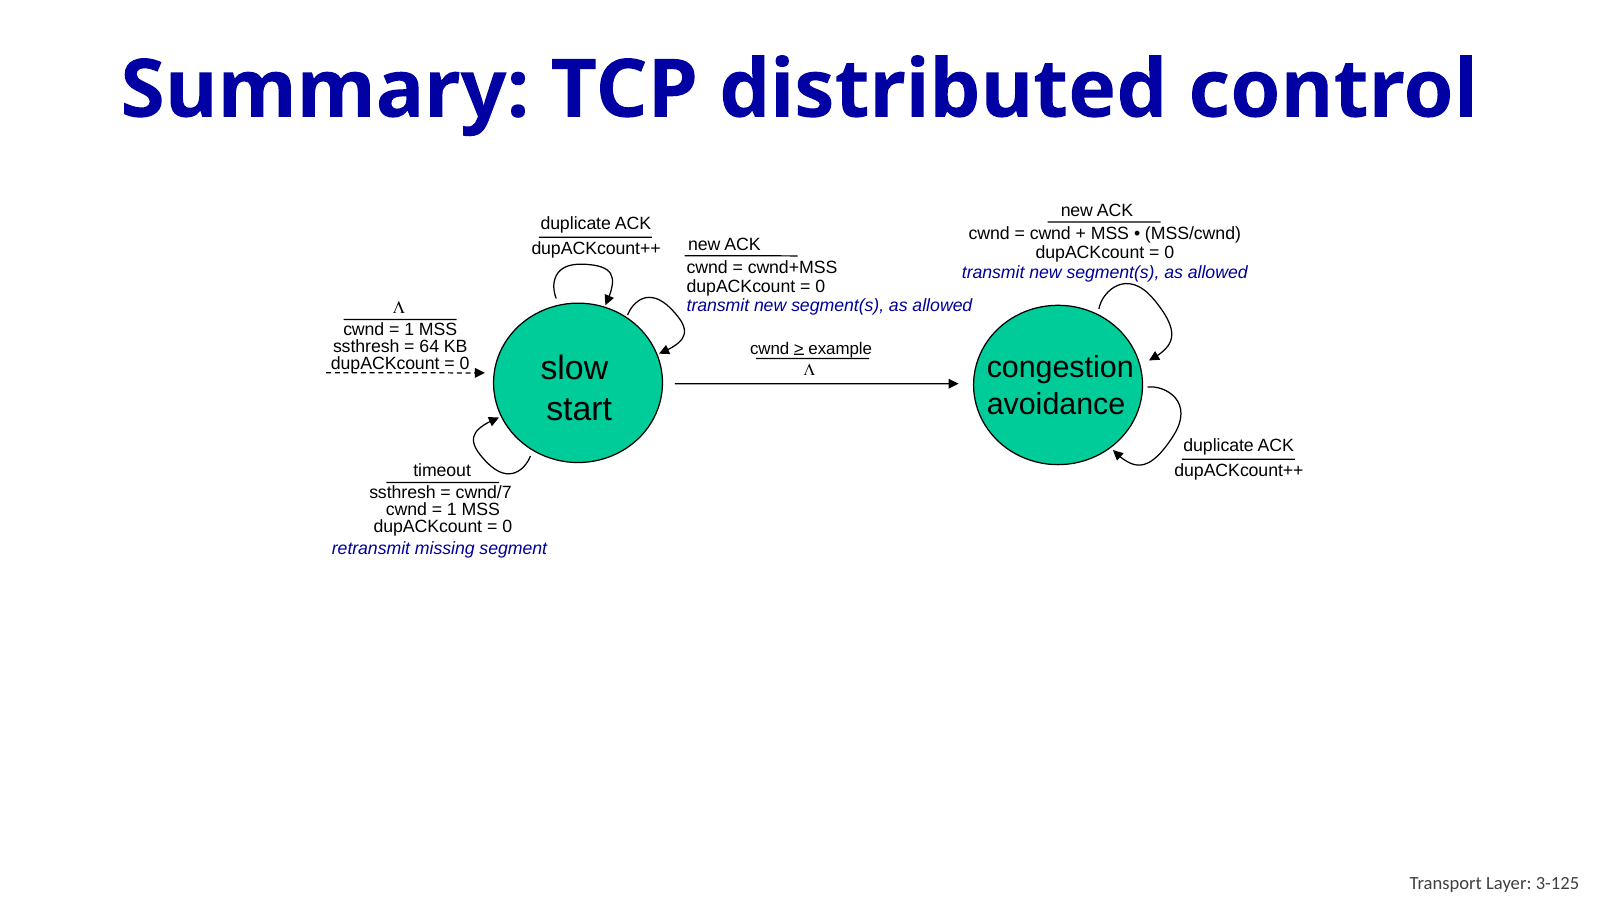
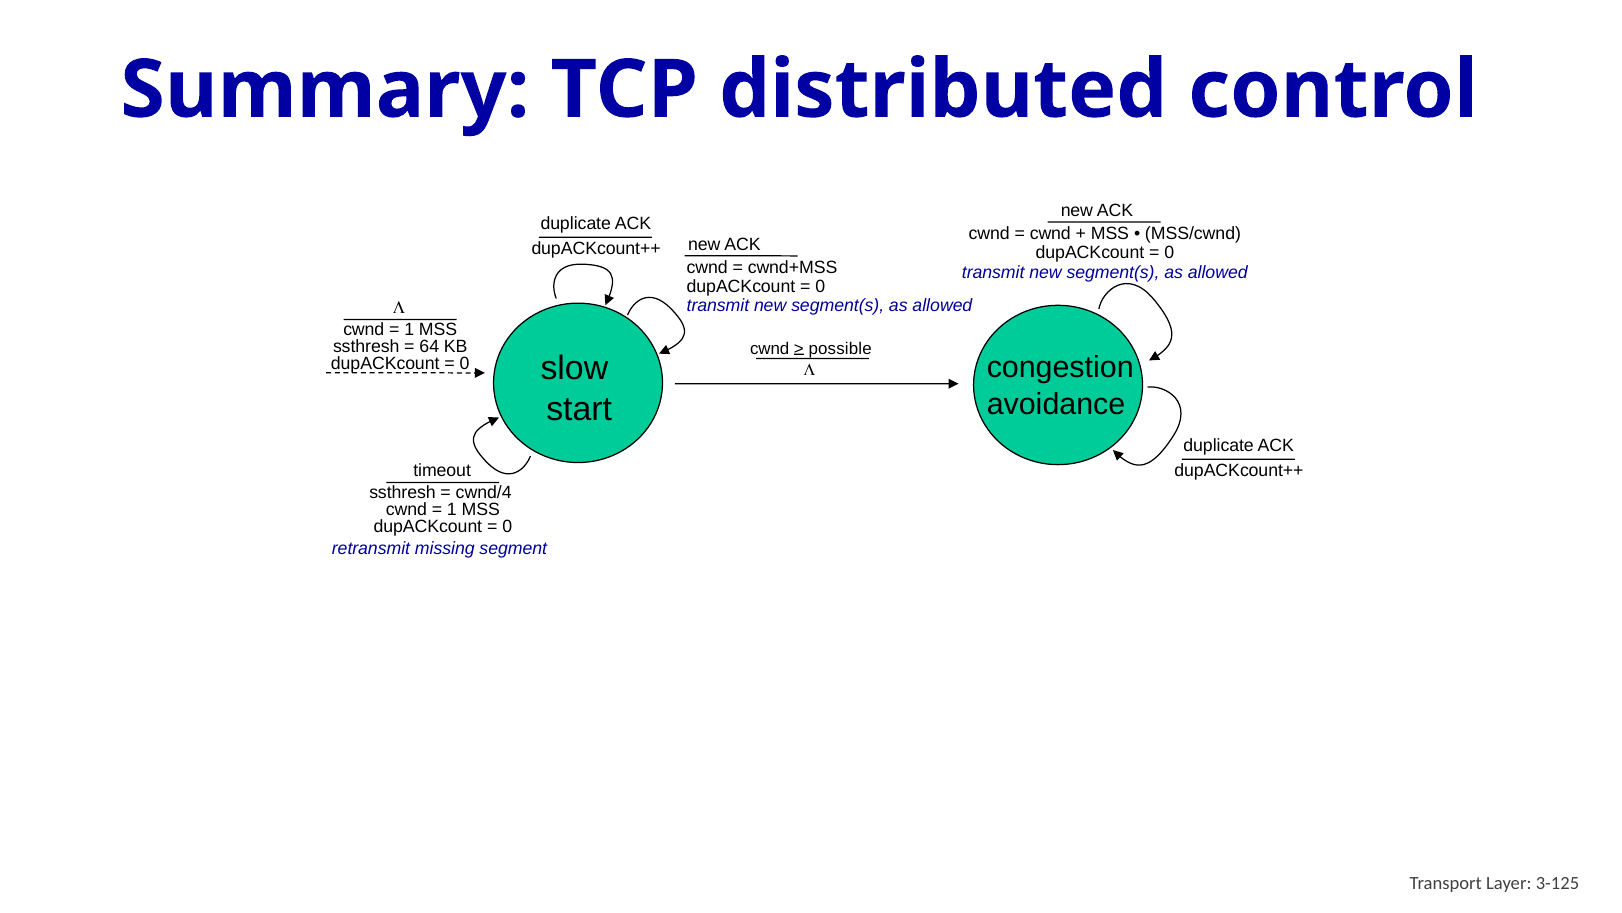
example: example -> possible
cwnd/7: cwnd/7 -> cwnd/4
